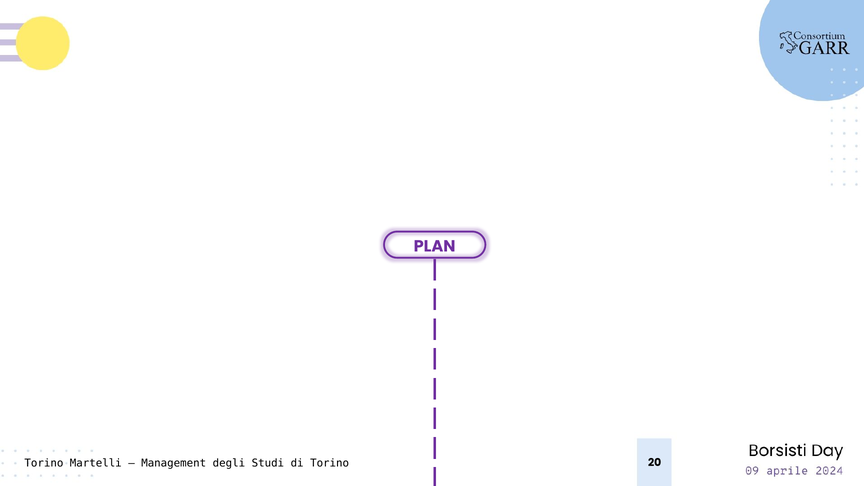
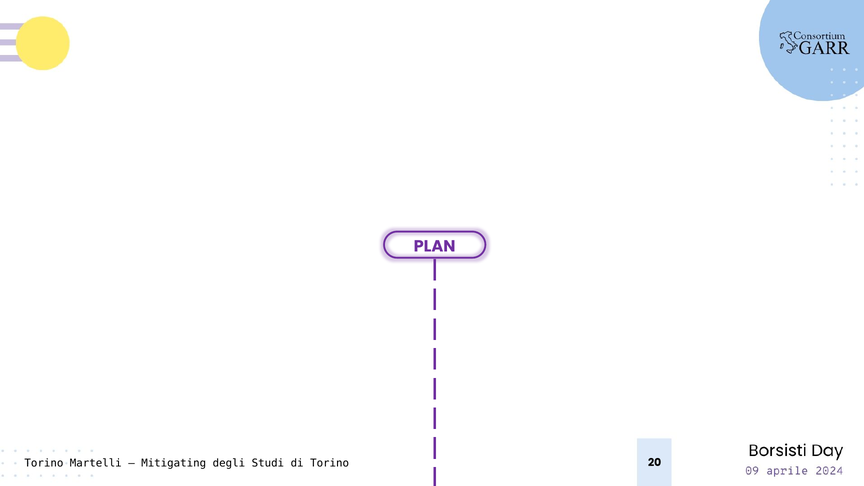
Management: Management -> Mitigating
